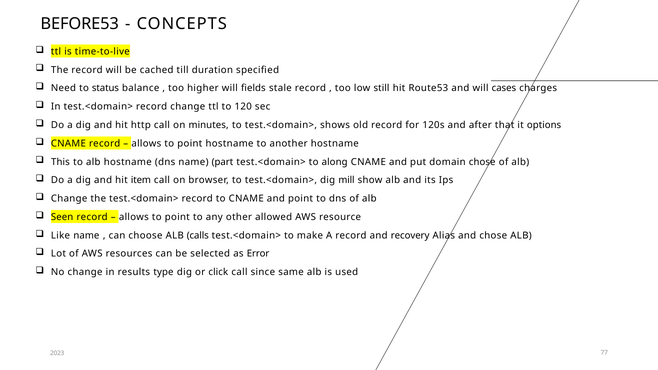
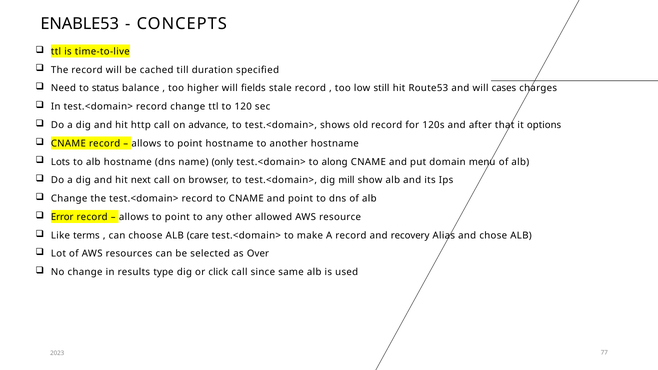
BEFORE53: BEFORE53 -> ENABLE53
minutes: minutes -> advance
This: This -> Lots
part: part -> only
domain chose: chose -> menu
item: item -> next
Seen: Seen -> Error
Like name: name -> terms
calls: calls -> care
Error: Error -> Over
